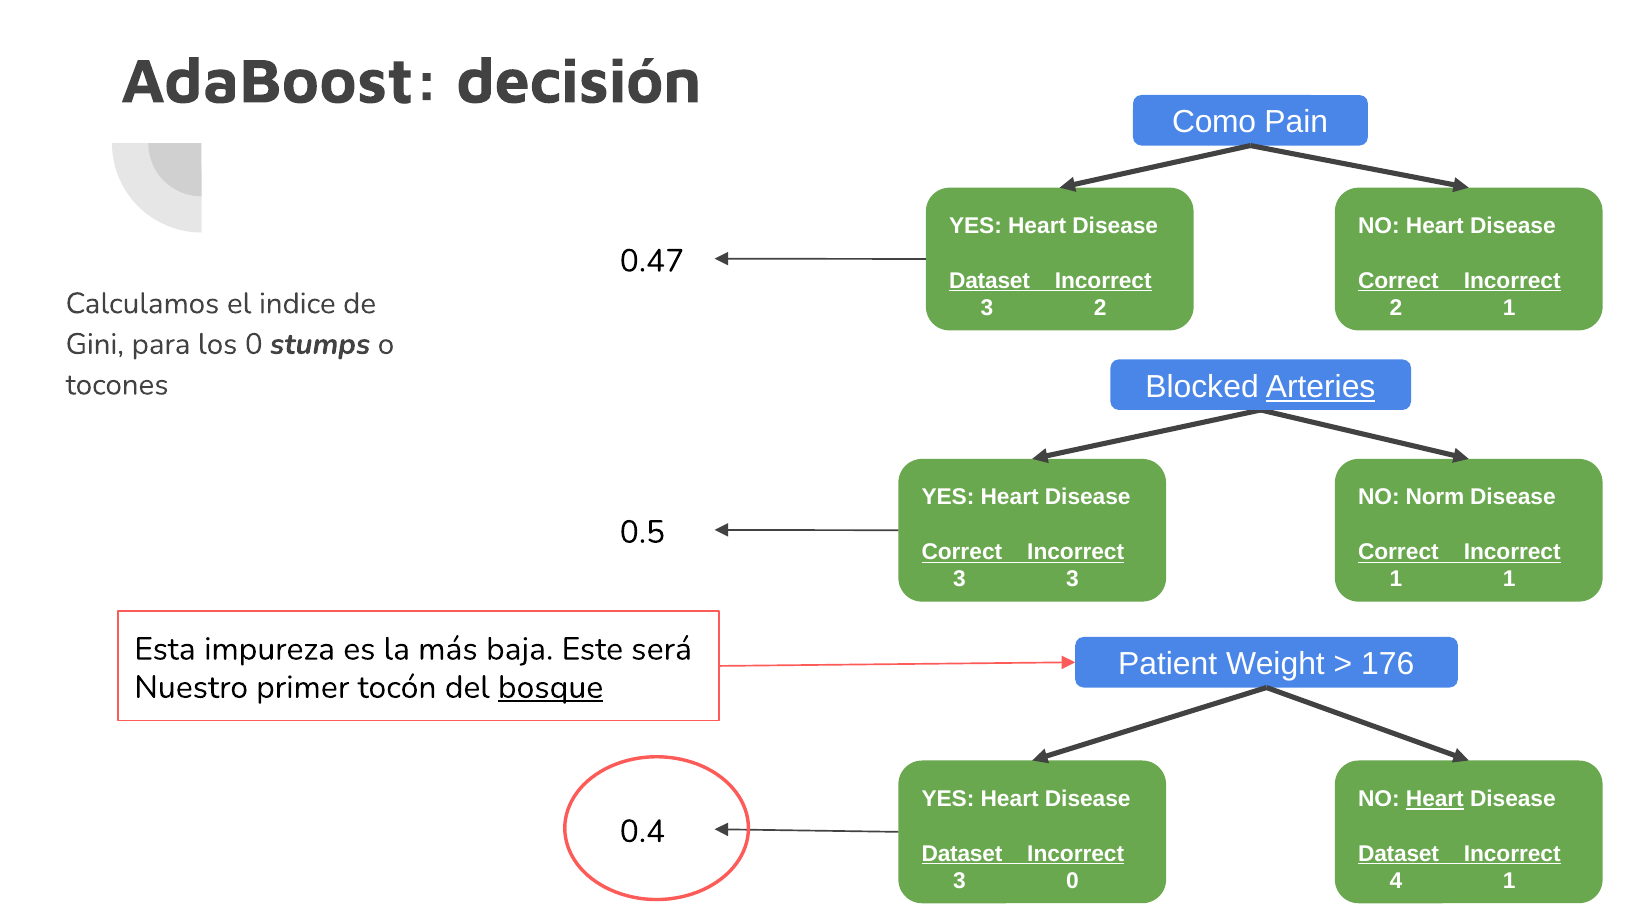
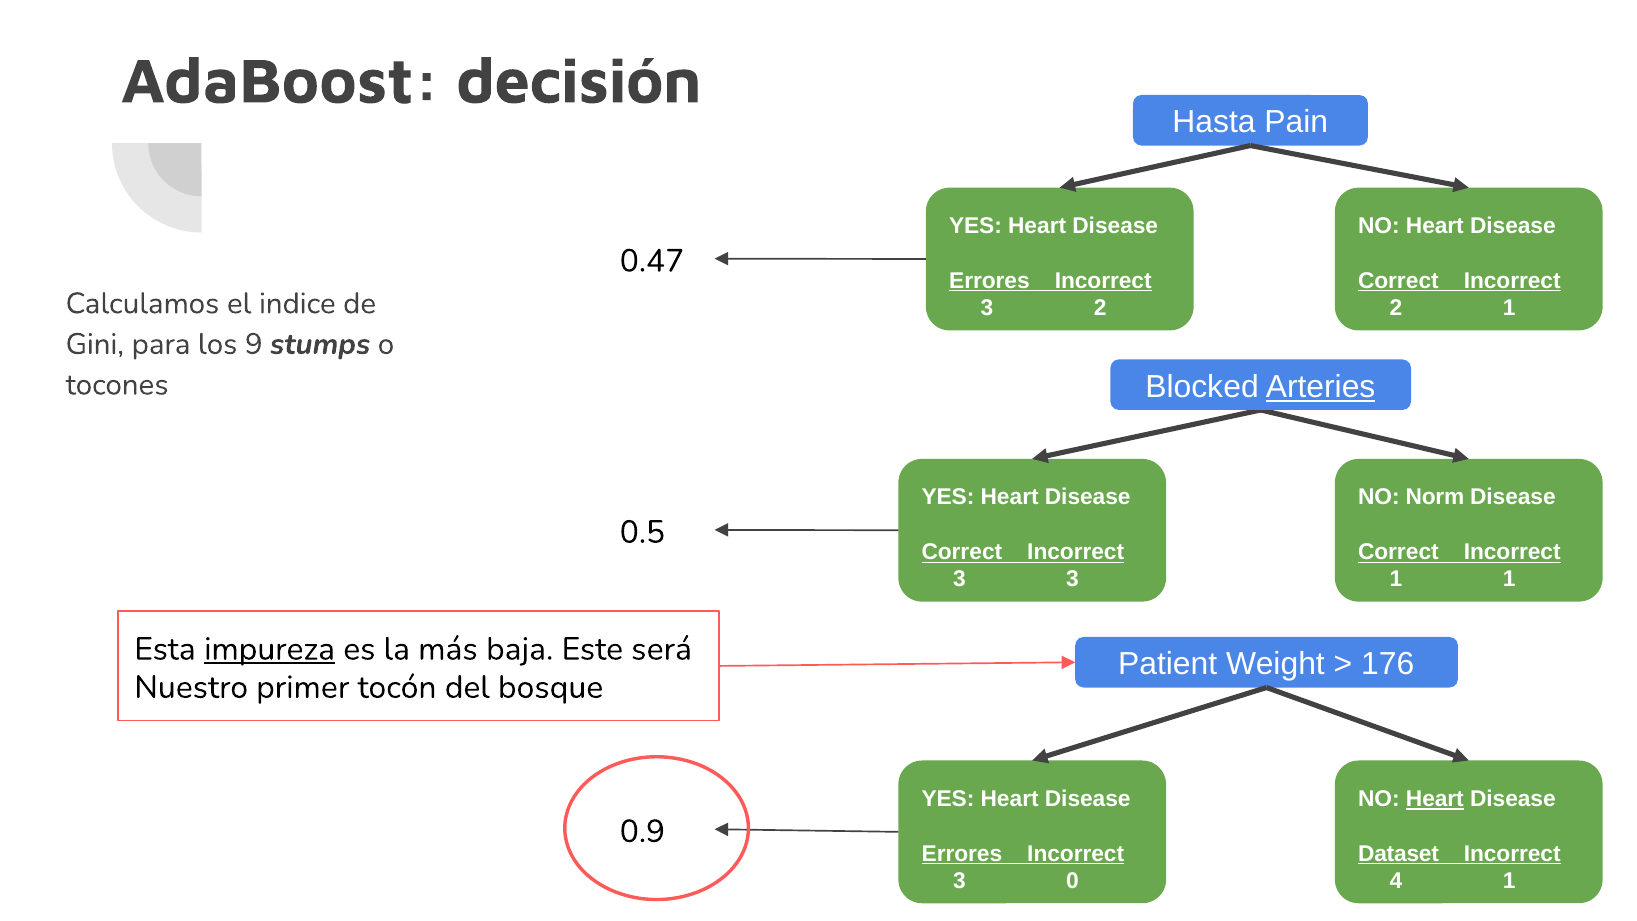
Como: Como -> Hasta
Dataset at (990, 281): Dataset -> Errores
los 0: 0 -> 9
impureza underline: none -> present
bosque underline: present -> none
0.4: 0.4 -> 0.9
Dataset at (962, 854): Dataset -> Errores
